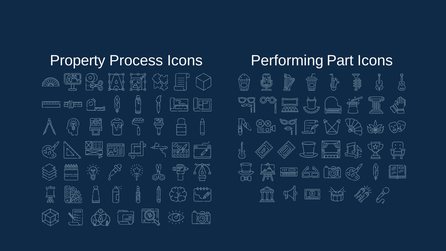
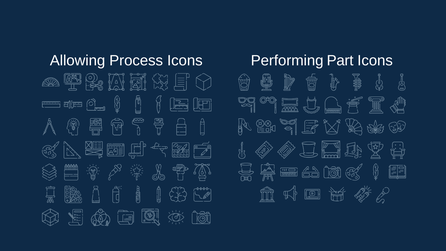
Property: Property -> Allowing
